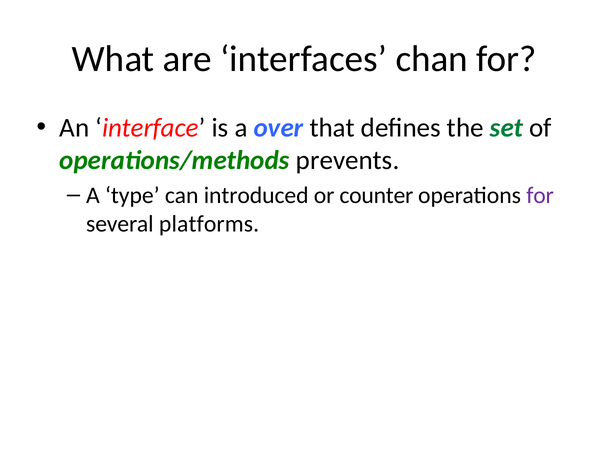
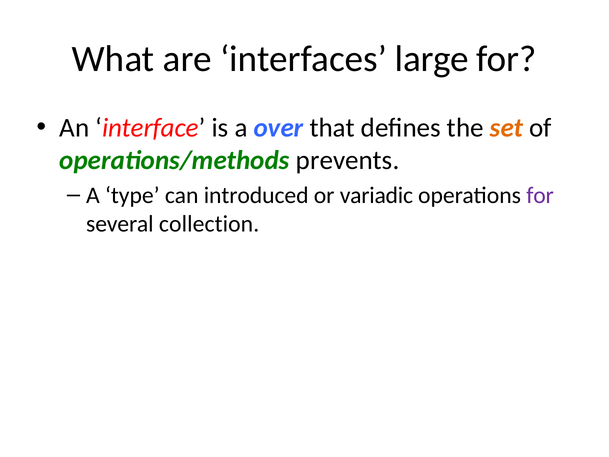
chan: chan -> large
set colour: green -> orange
counter: counter -> variadic
platforms: platforms -> collection
